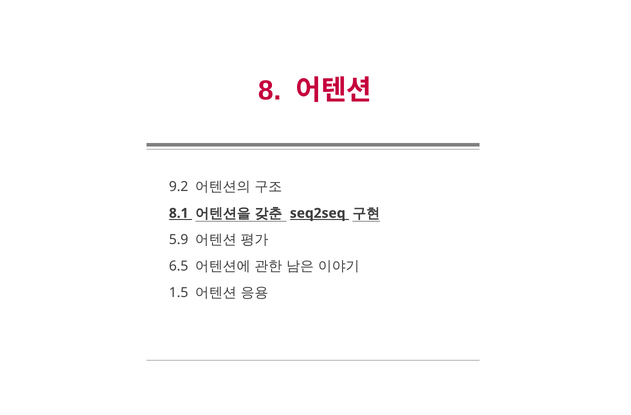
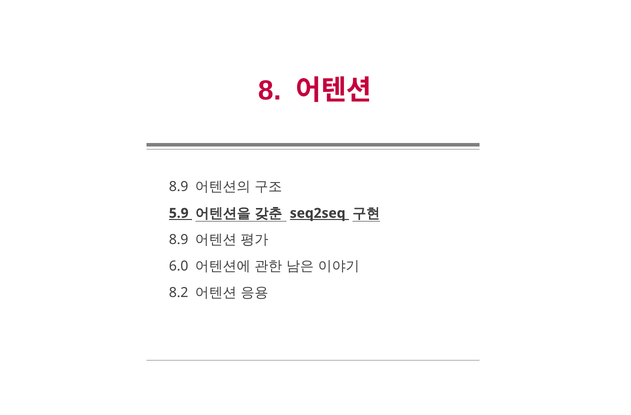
9.2 at (179, 187): 9.2 -> 8.9
8.1: 8.1 -> 5.9
5.9 at (179, 239): 5.9 -> 8.9
6.5: 6.5 -> 6.0
1.5: 1.5 -> 8.2
